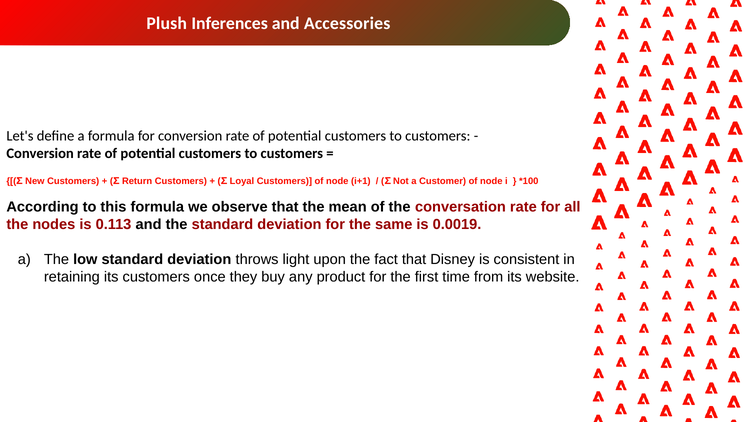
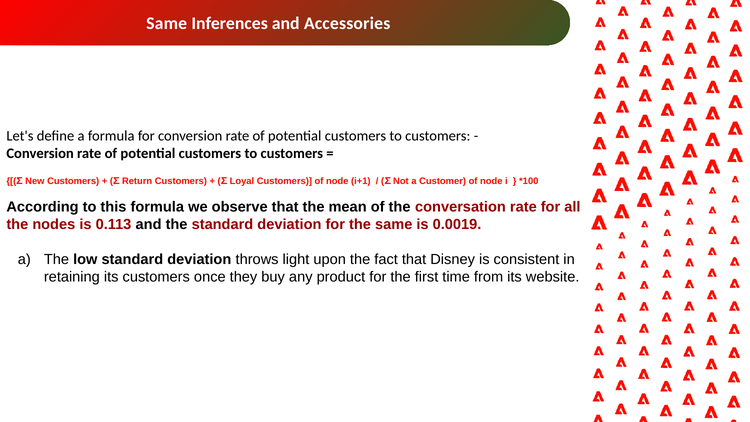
Plush at (167, 24): Plush -> Same
